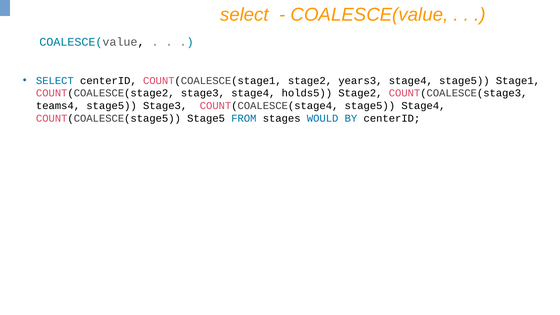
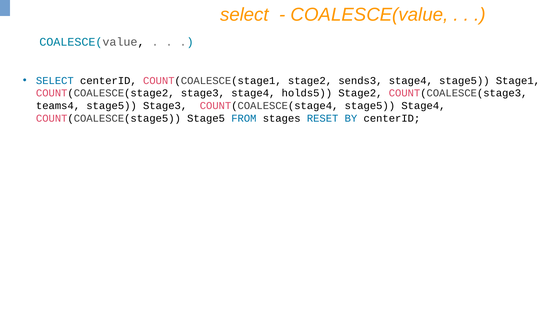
years3: years3 -> sends3
WOULD: WOULD -> RESET
